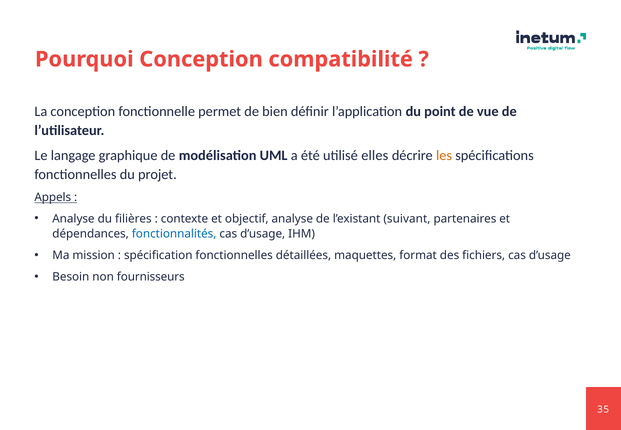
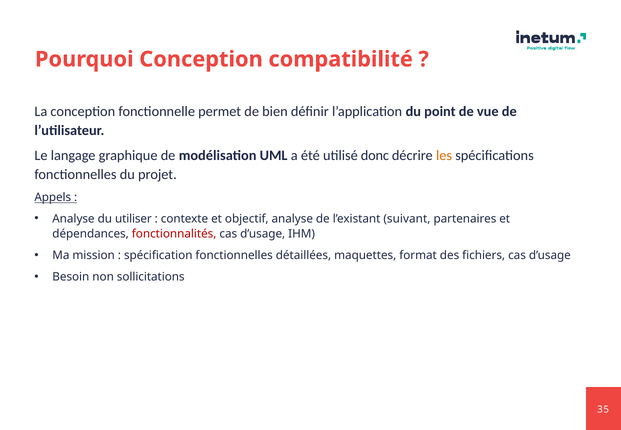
elles: elles -> donc
filières: filières -> utiliser
fonctionnalités colour: blue -> red
fournisseurs: fournisseurs -> sollicitations
